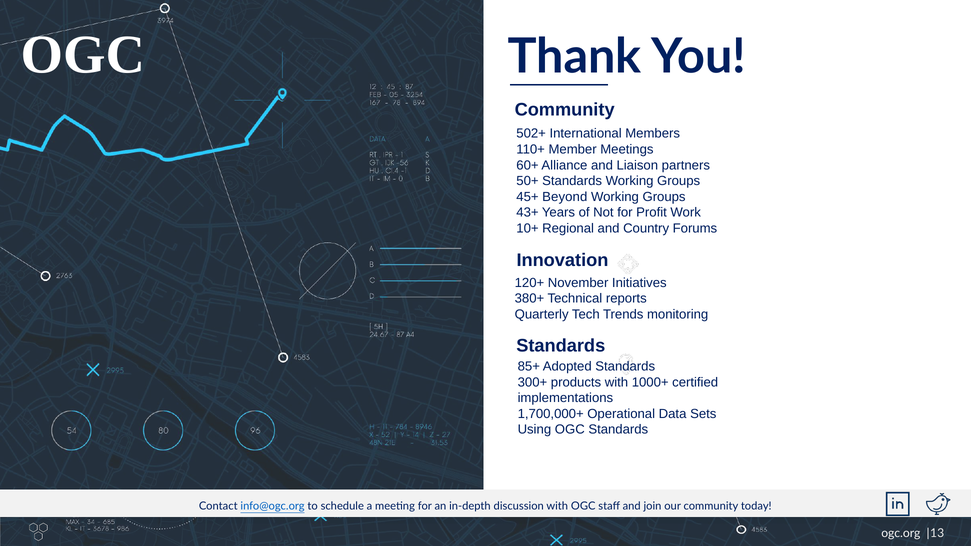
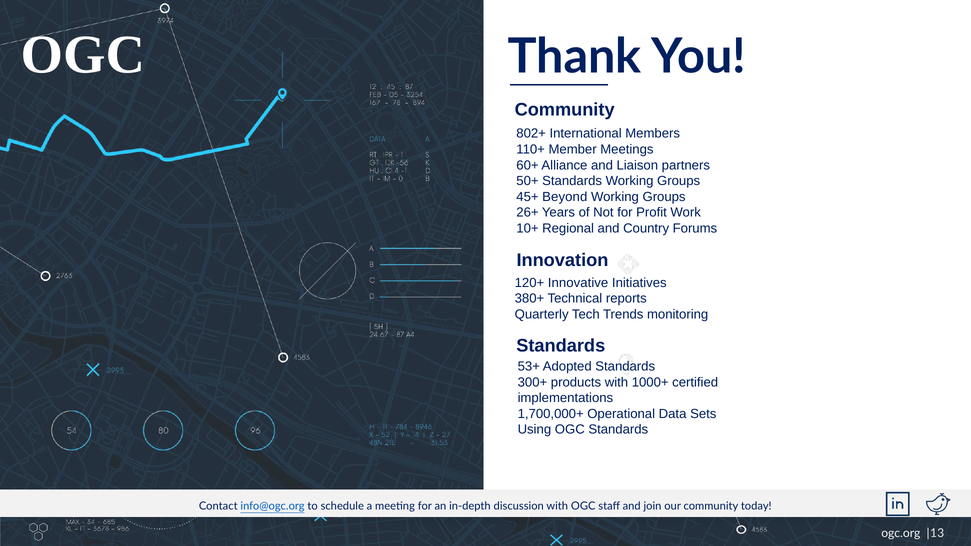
502+: 502+ -> 802+
43+: 43+ -> 26+
November: November -> Innovative
85+: 85+ -> 53+
